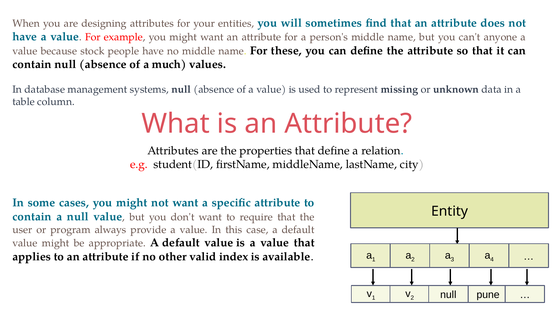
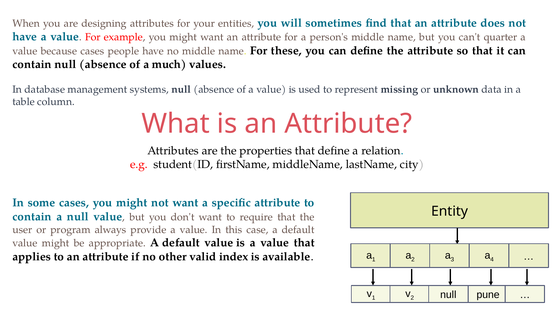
anyone: anyone -> quarter
because stock: stock -> cases
